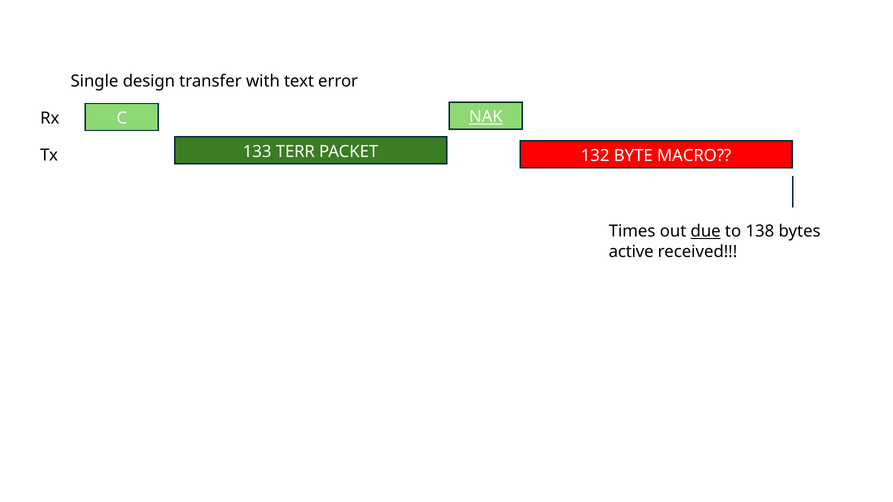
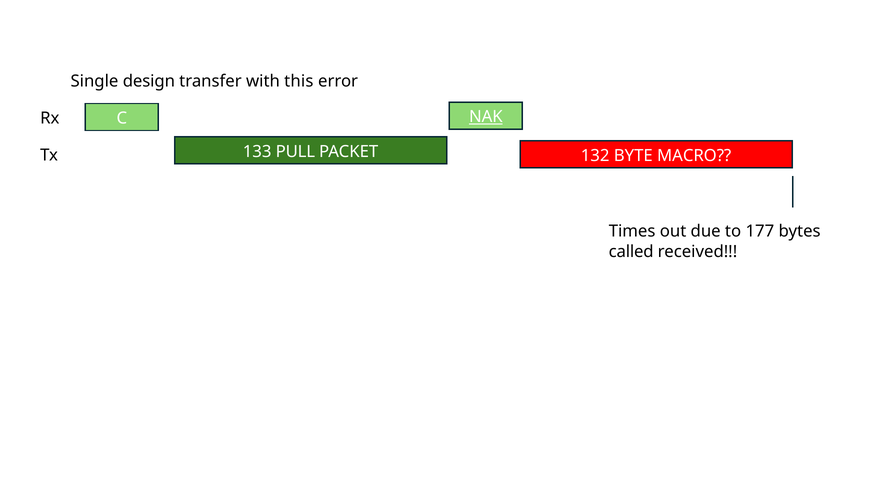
text: text -> this
TERR: TERR -> PULL
due underline: present -> none
138: 138 -> 177
active: active -> called
